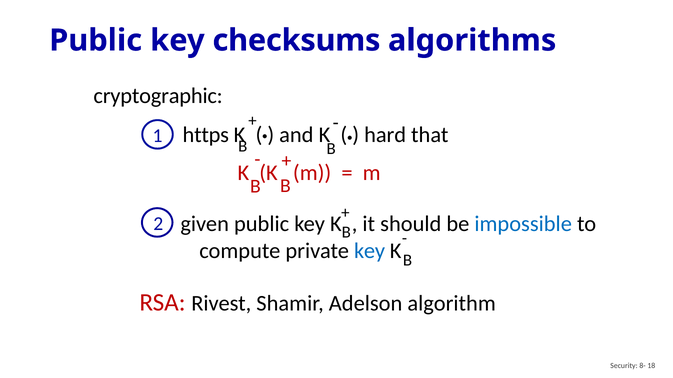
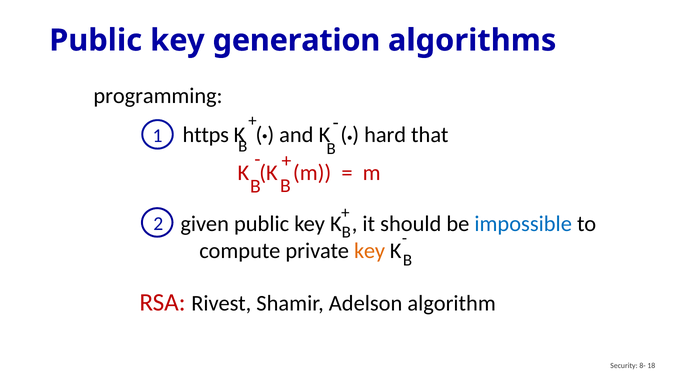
checksums: checksums -> generation
cryptographic: cryptographic -> programming
key at (370, 251) colour: blue -> orange
